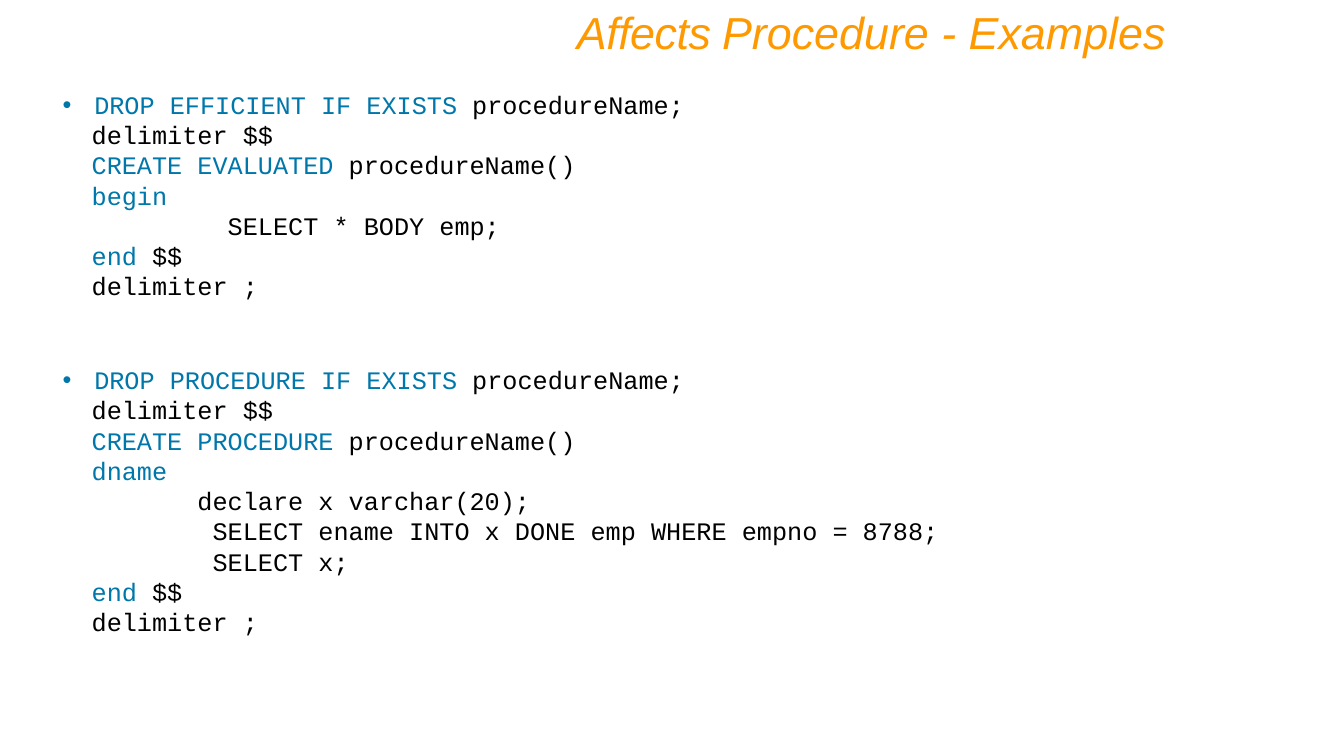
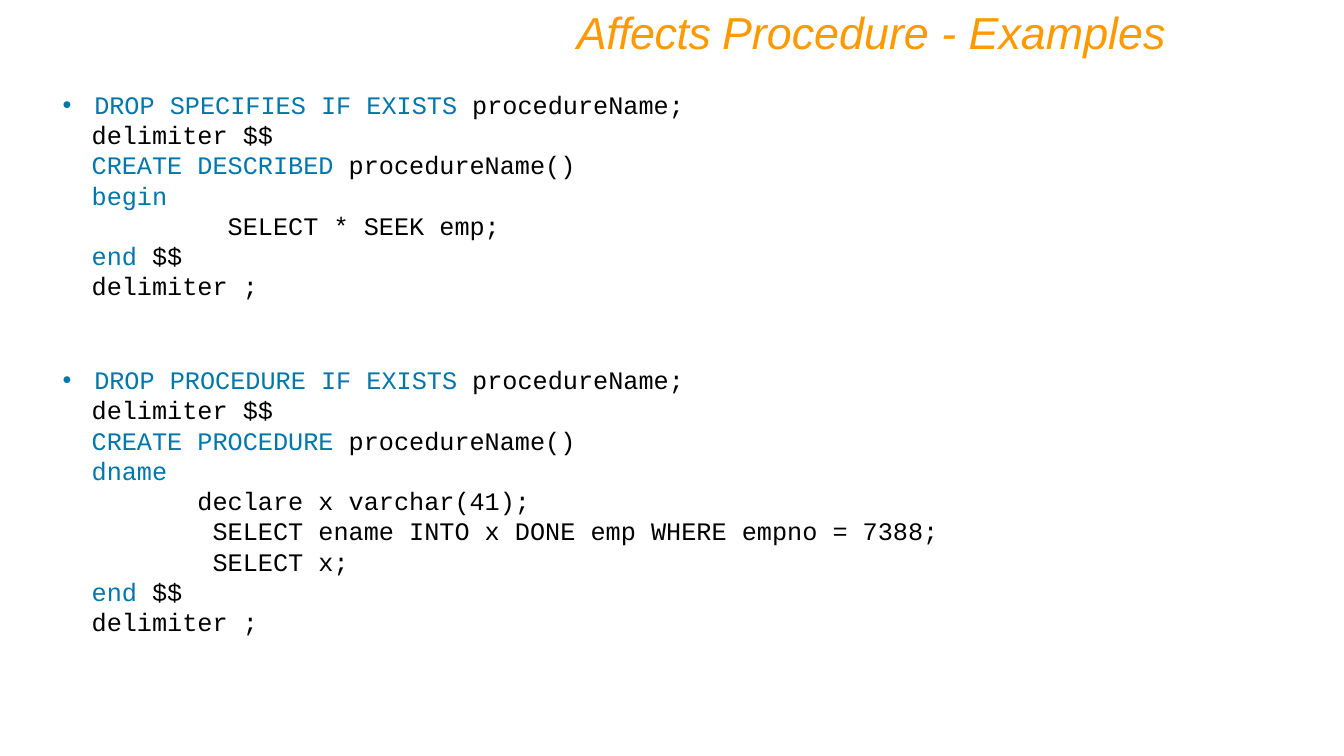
EFFICIENT: EFFICIENT -> SPECIFIES
EVALUATED: EVALUATED -> DESCRIBED
BODY: BODY -> SEEK
varchar(20: varchar(20 -> varchar(41
8788: 8788 -> 7388
